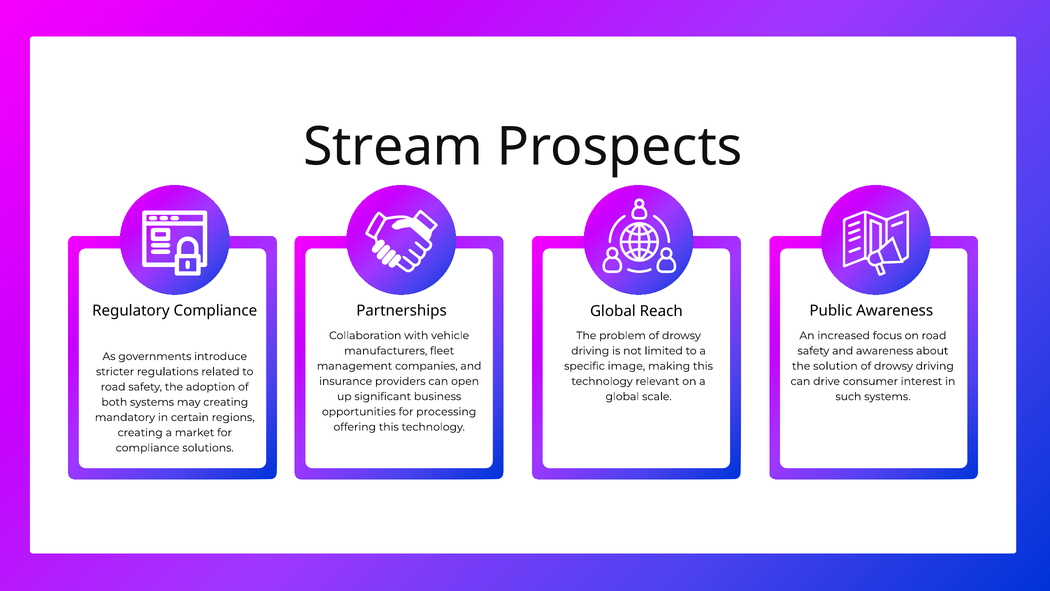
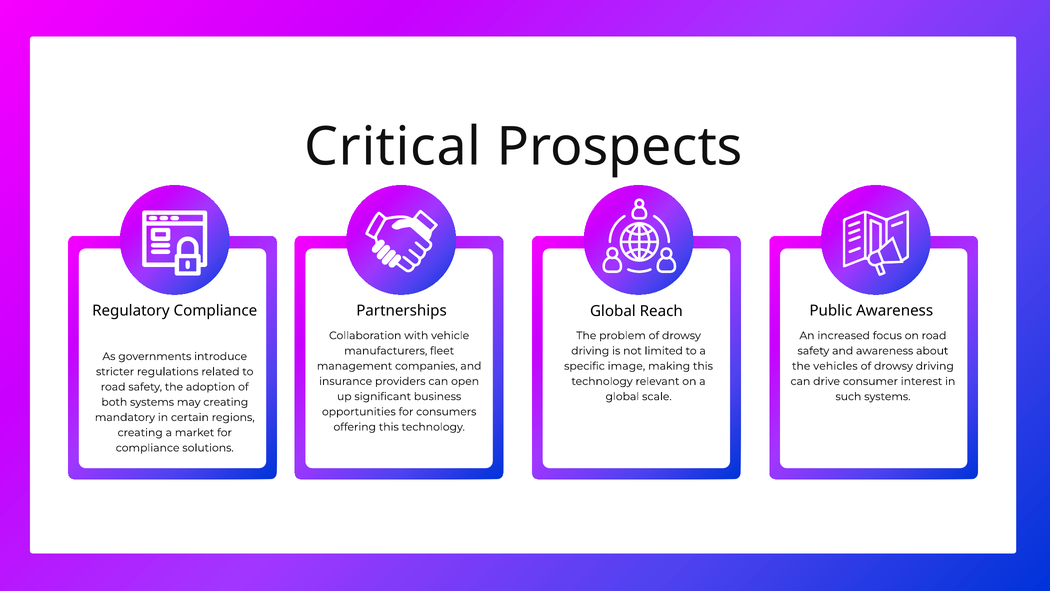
Stream: Stream -> Critical
solution: solution -> vehicles
processing: processing -> consumers
